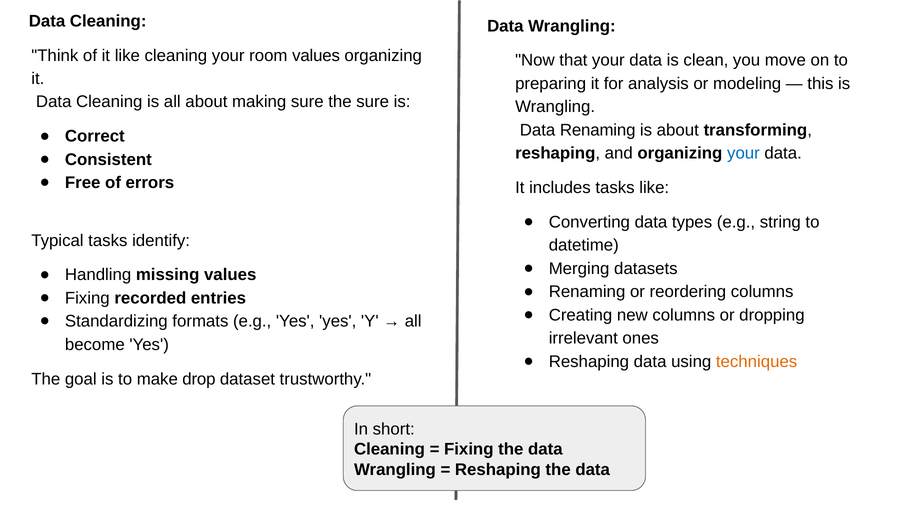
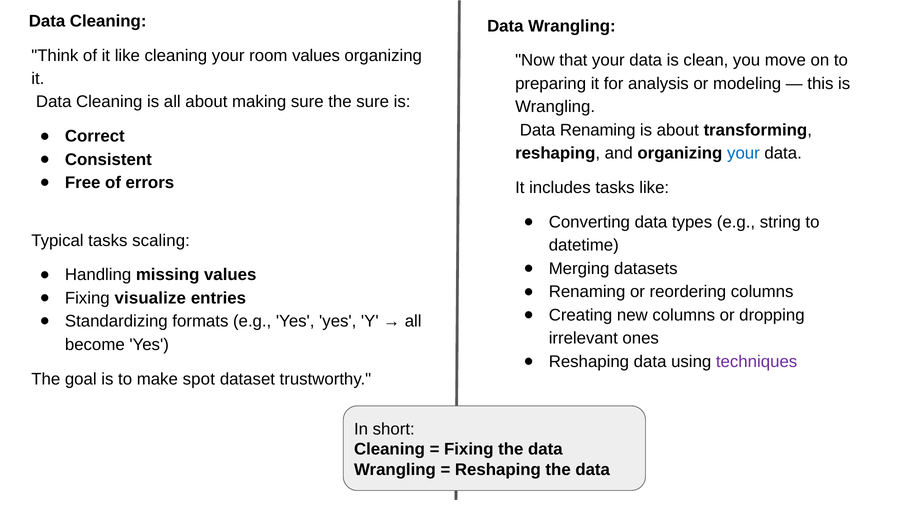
identify: identify -> scaling
recorded: recorded -> visualize
techniques colour: orange -> purple
drop: drop -> spot
